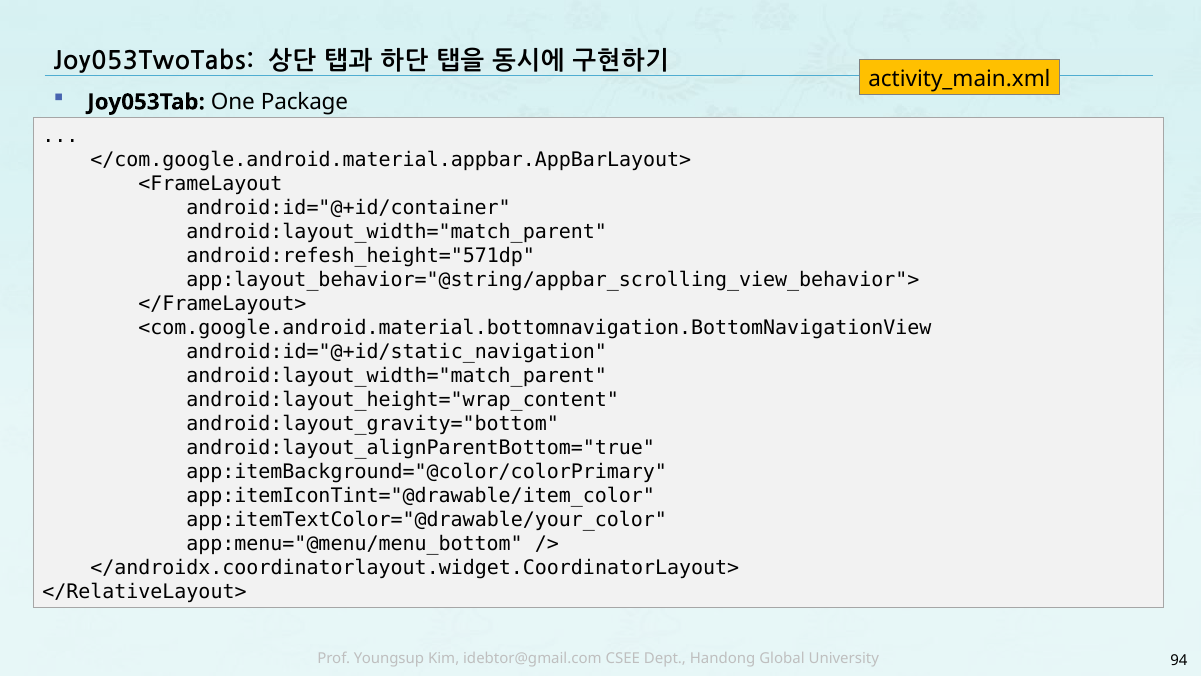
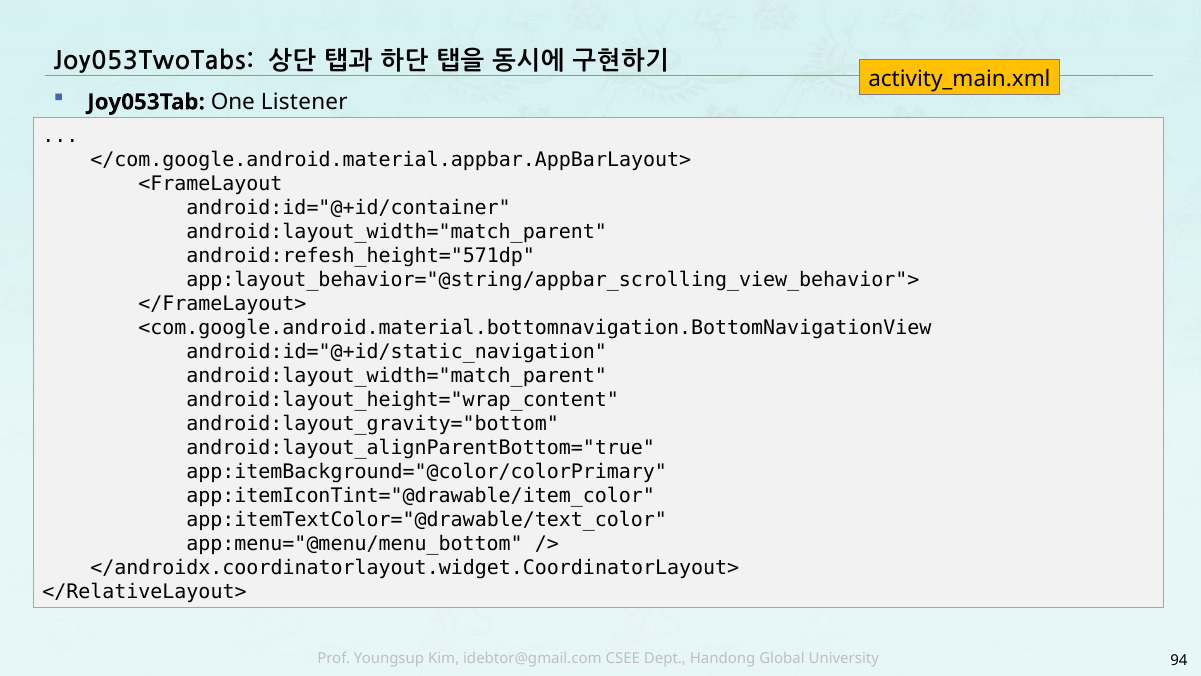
Package: Package -> Listener
app:itemTextColor="@drawable/your_color: app:itemTextColor="@drawable/your_color -> app:itemTextColor="@drawable/text_color
